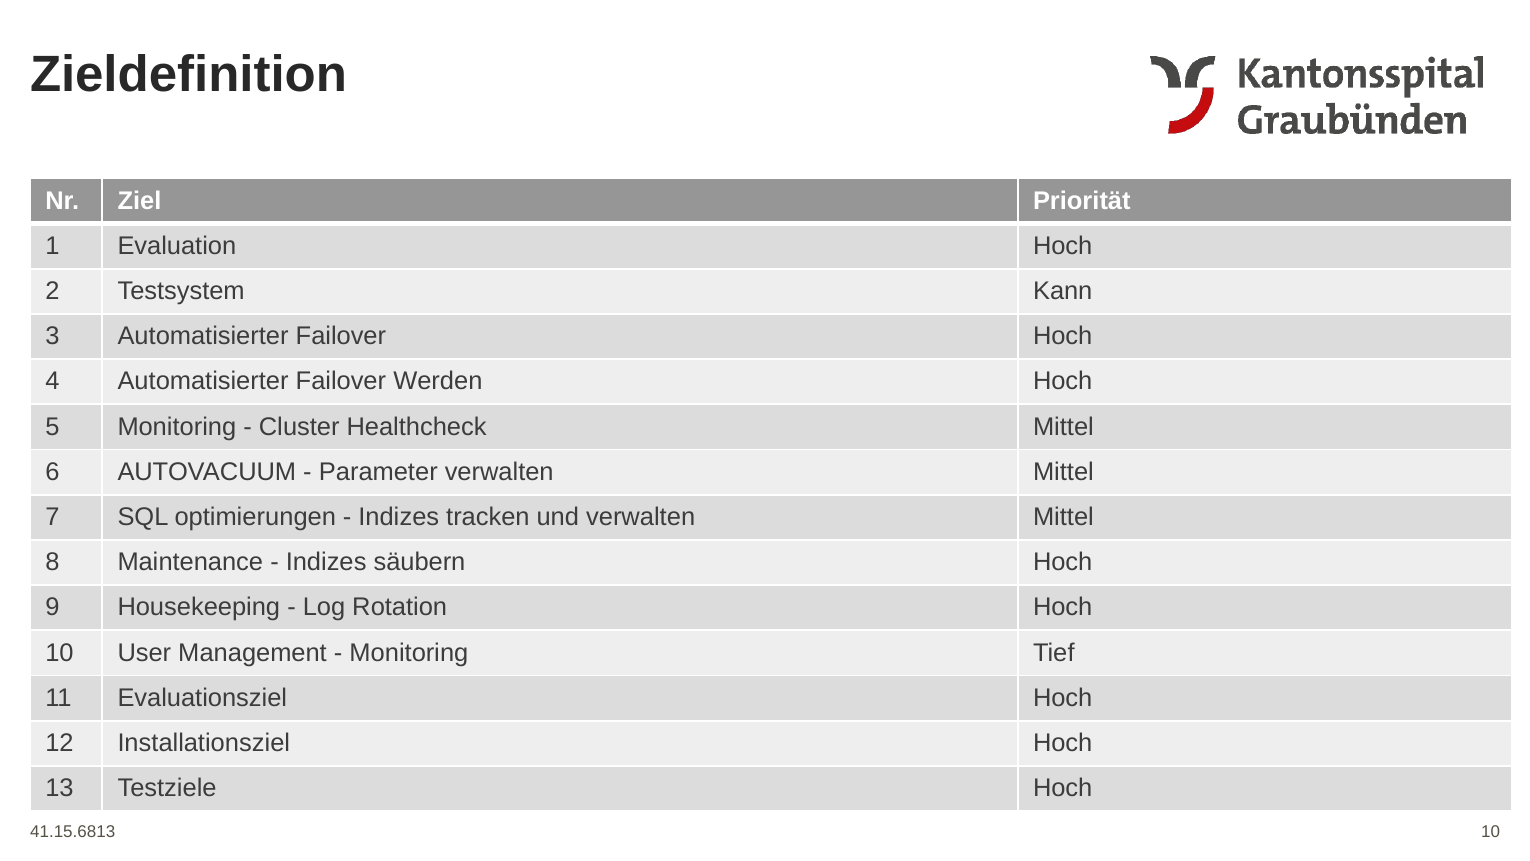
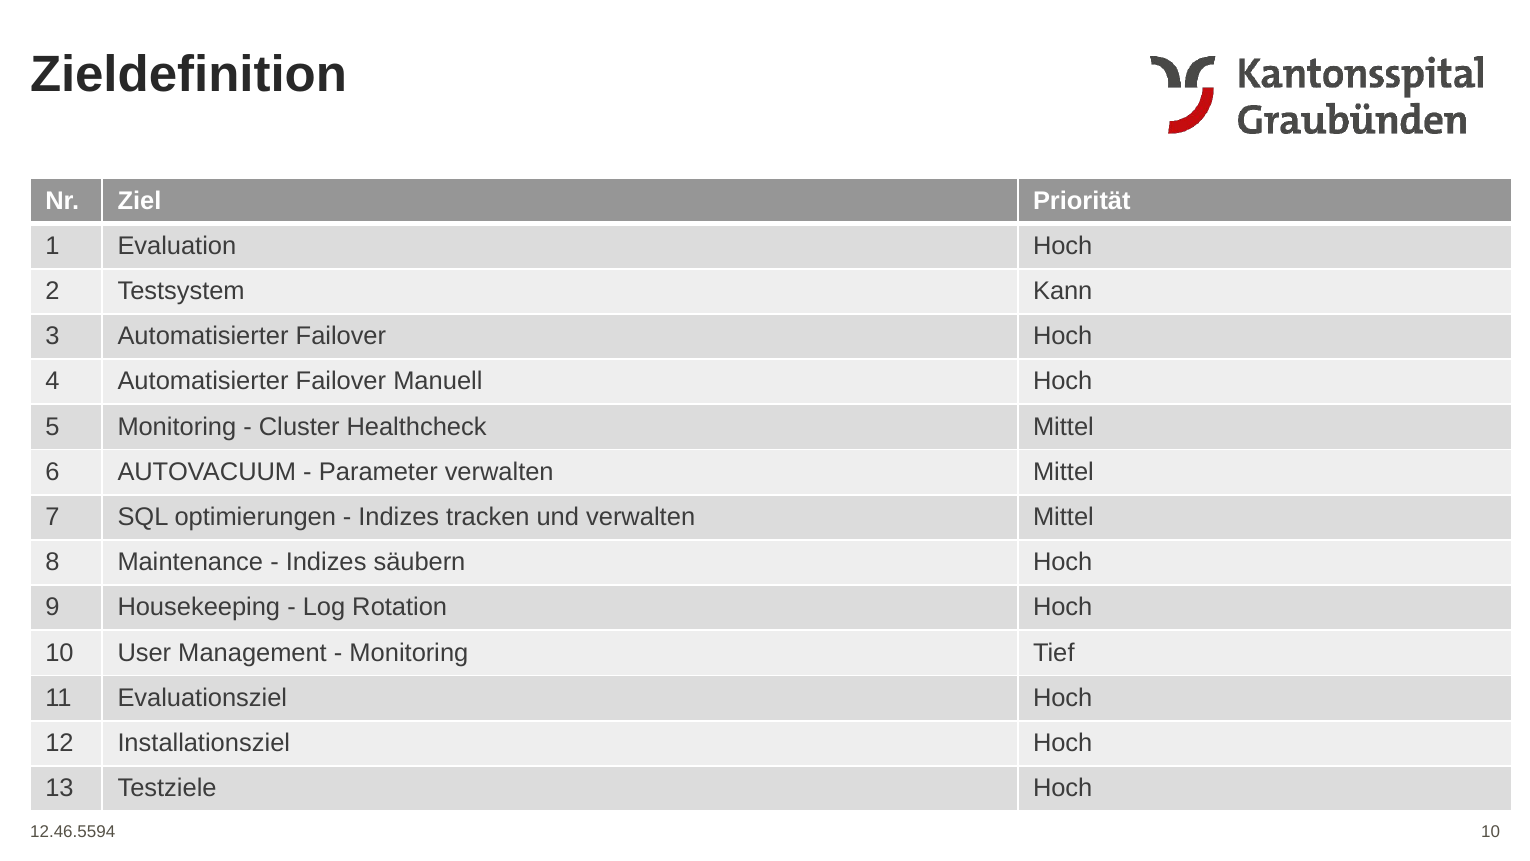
Werden: Werden -> Manuell
41.15.6813: 41.15.6813 -> 12.46.5594
